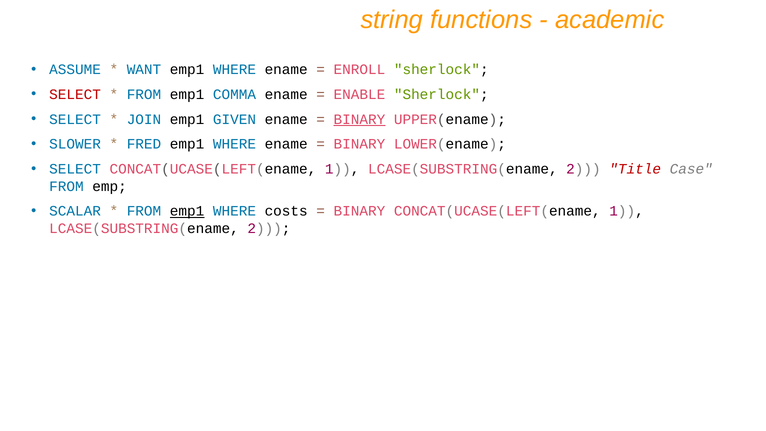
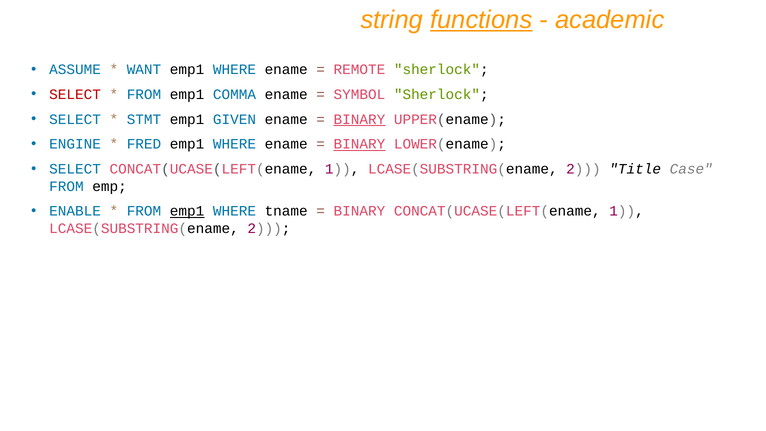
functions underline: none -> present
ENROLL: ENROLL -> REMOTE
ENABLE: ENABLE -> SYMBOL
JOIN: JOIN -> STMT
SLOWER: SLOWER -> ENGINE
BINARY at (359, 144) underline: none -> present
Title colour: red -> black
SCALAR: SCALAR -> ENABLE
costs: costs -> tname
